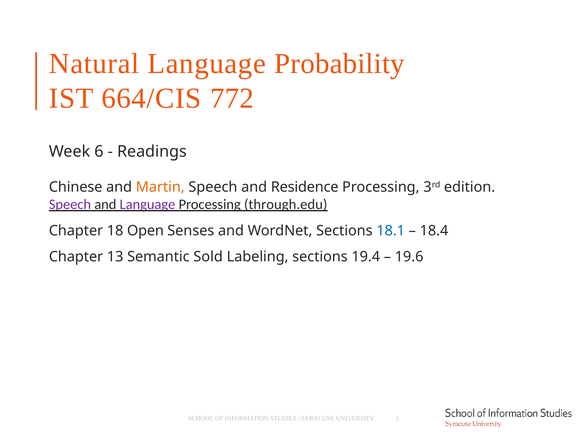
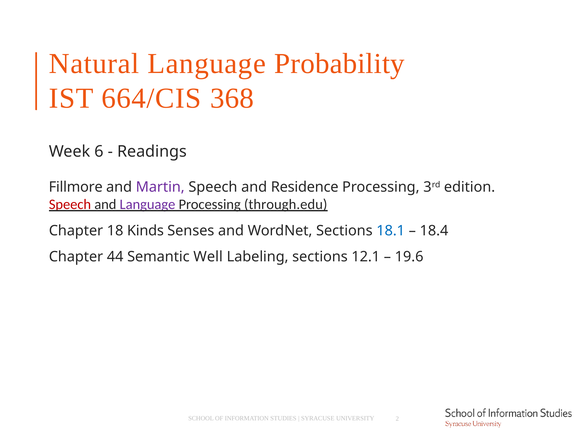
772: 772 -> 368
Chinese: Chinese -> Fillmore
Martin colour: orange -> purple
Speech at (70, 204) colour: purple -> red
Open: Open -> Kinds
13: 13 -> 44
Sold: Sold -> Well
19.4: 19.4 -> 12.1
